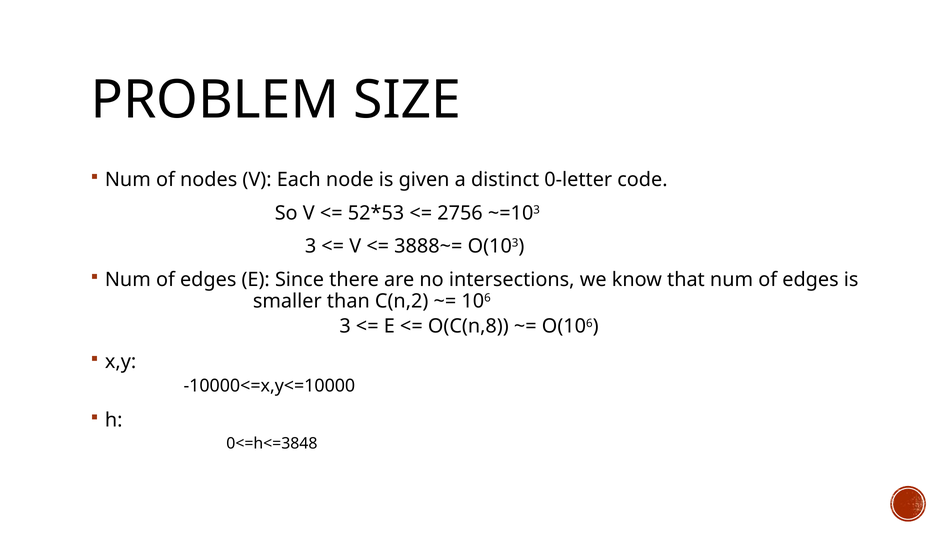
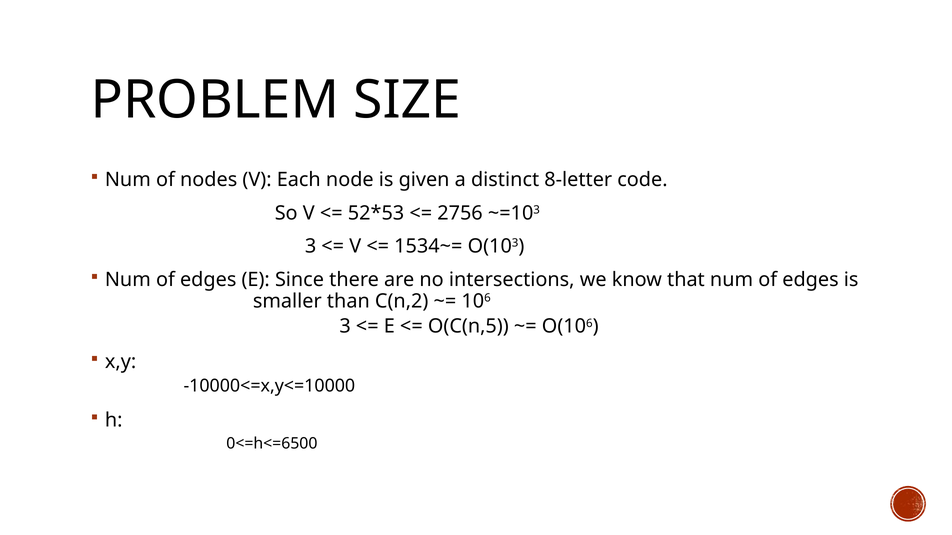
0-letter: 0-letter -> 8-letter
3888~=: 3888~= -> 1534~=
O(C(n,8: O(C(n,8 -> O(C(n,5
0<=h<=3848: 0<=h<=3848 -> 0<=h<=6500
